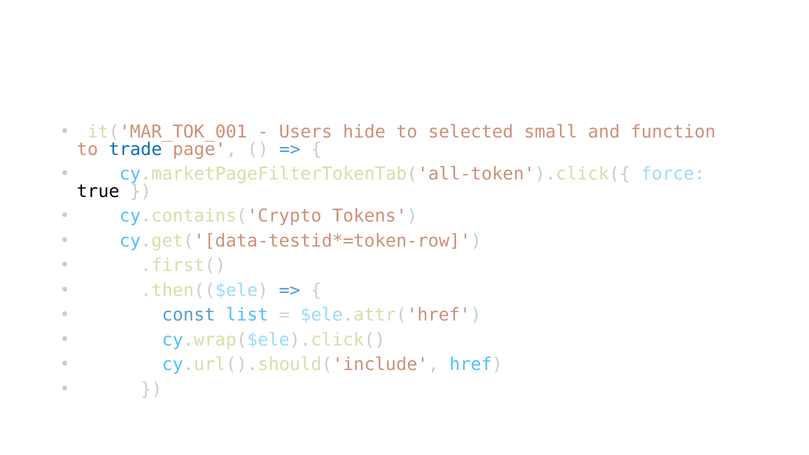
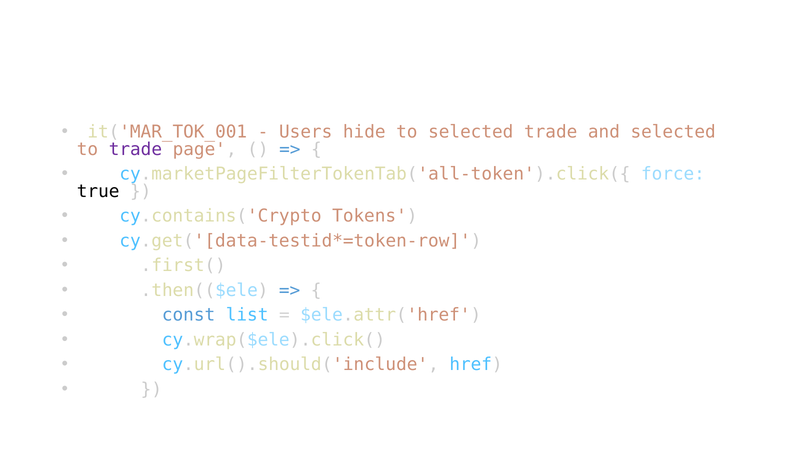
selected small: small -> trade
and function: function -> selected
trade at (135, 149) colour: blue -> purple
